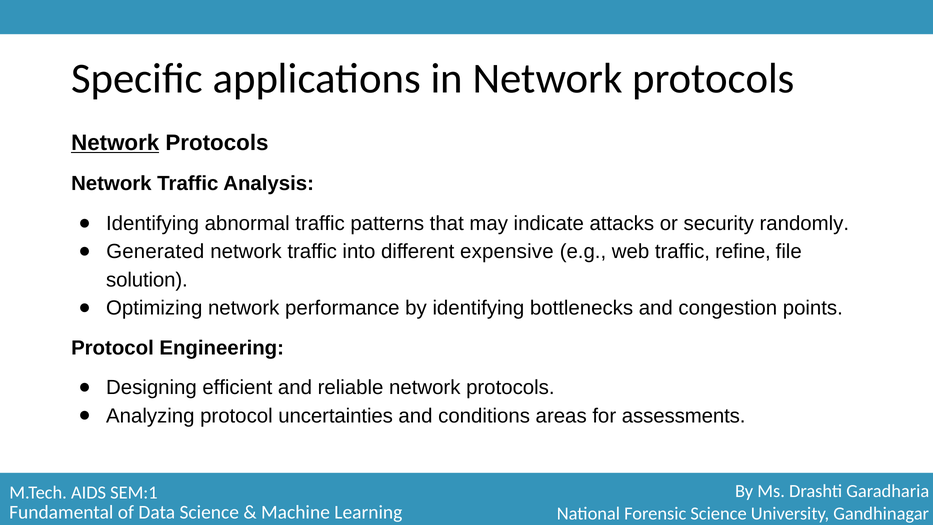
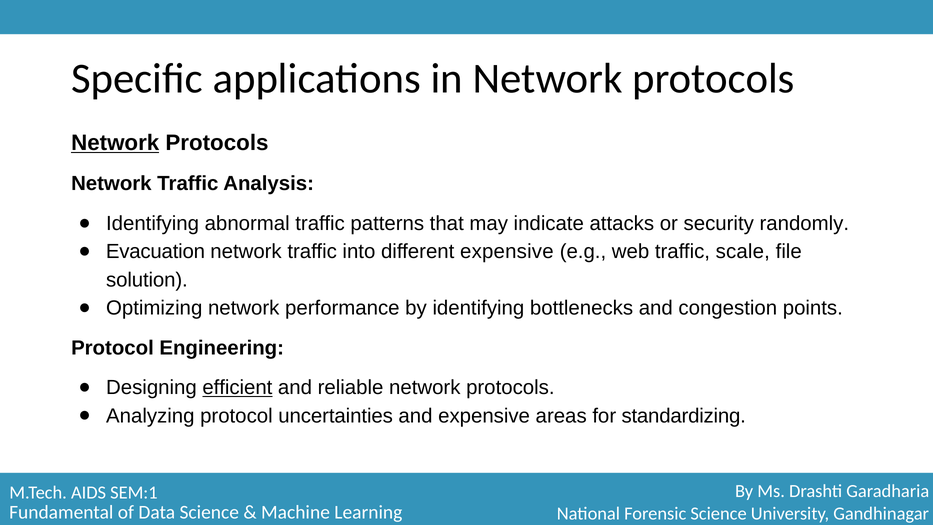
Generated: Generated -> Evacuation
refine: refine -> scale
efficient underline: none -> present
and conditions: conditions -> expensive
assessments: assessments -> standardizing
